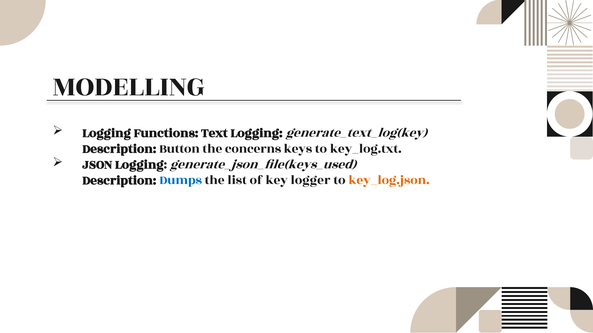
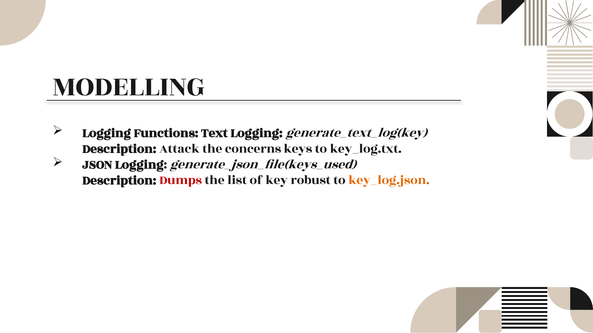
Button: Button -> Attack
Dumps colour: blue -> red
logger: logger -> robust
